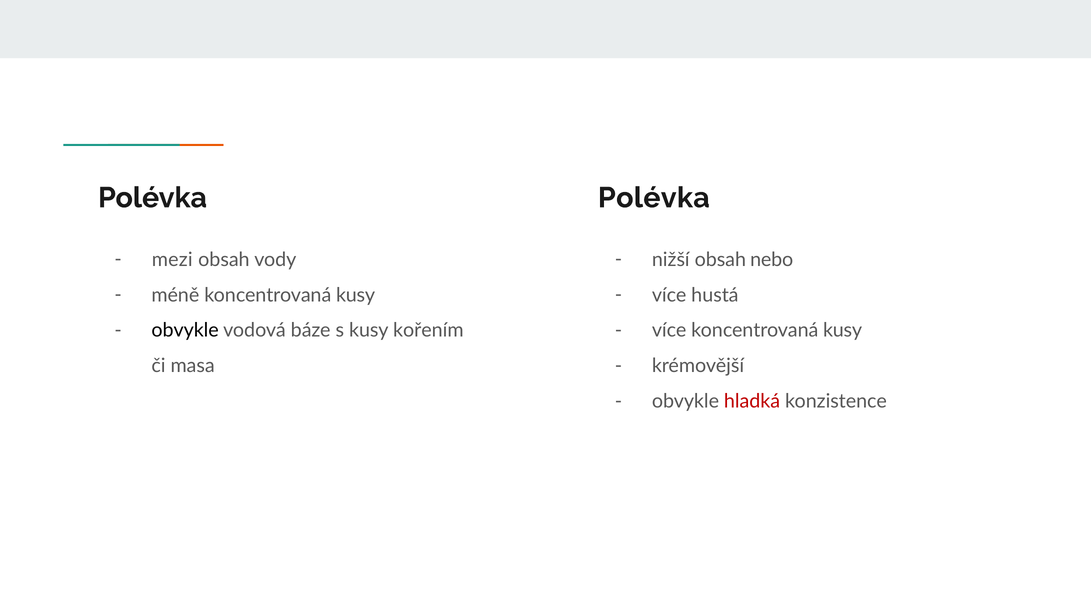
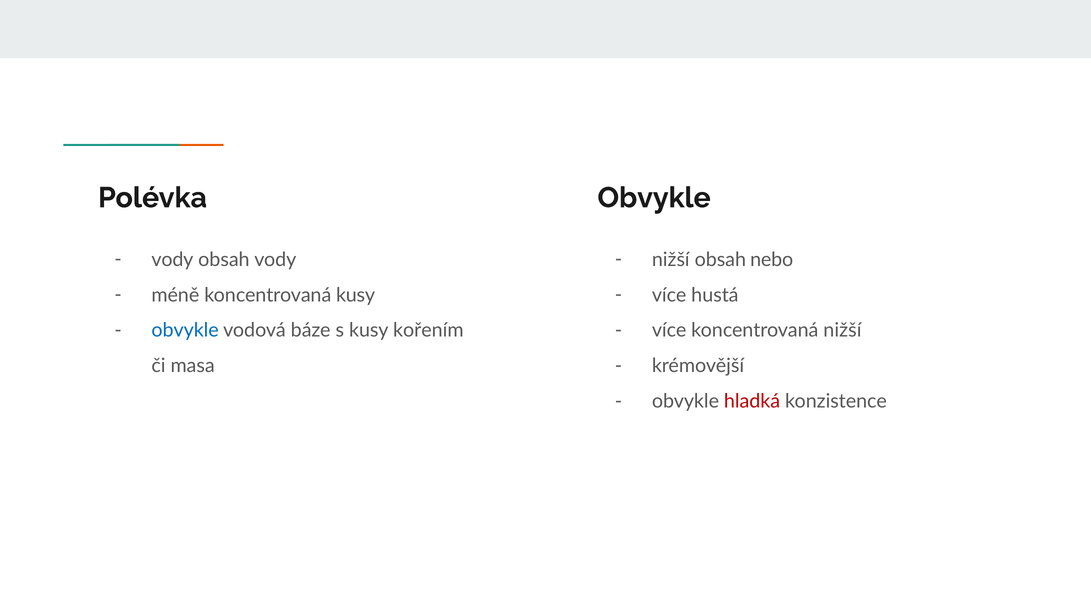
Polévka at (654, 198): Polévka -> Obvykle
mezi at (172, 259): mezi -> vody
obvykle at (185, 330) colour: black -> blue
více koncentrovaná kusy: kusy -> nižší
